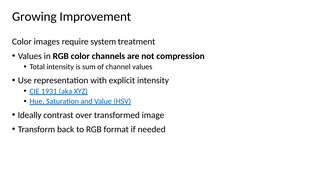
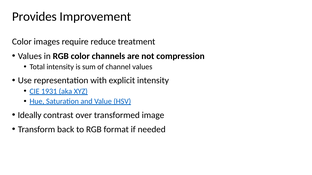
Growing: Growing -> Provides
system: system -> reduce
